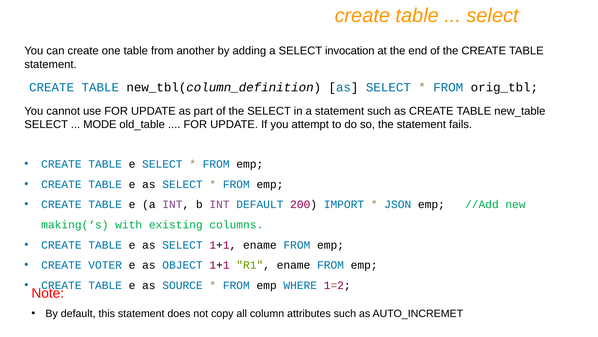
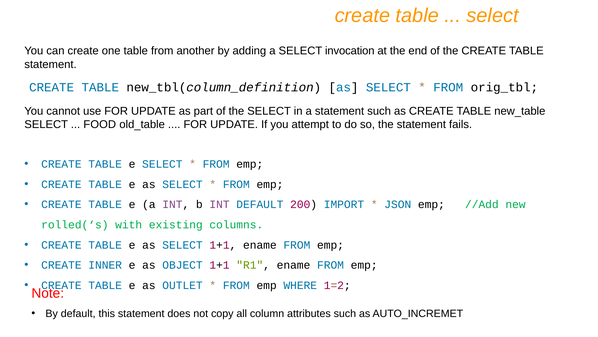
MODE: MODE -> FOOD
making(‘s: making(‘s -> rolled(‘s
VOTER: VOTER -> INNER
SOURCE: SOURCE -> OUTLET
